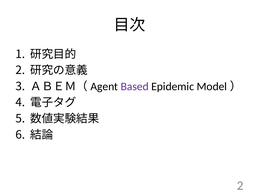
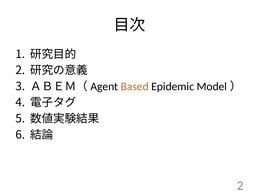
Based colour: purple -> orange
